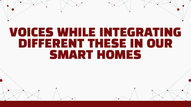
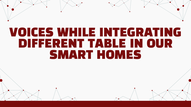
THESE: THESE -> TABLE
